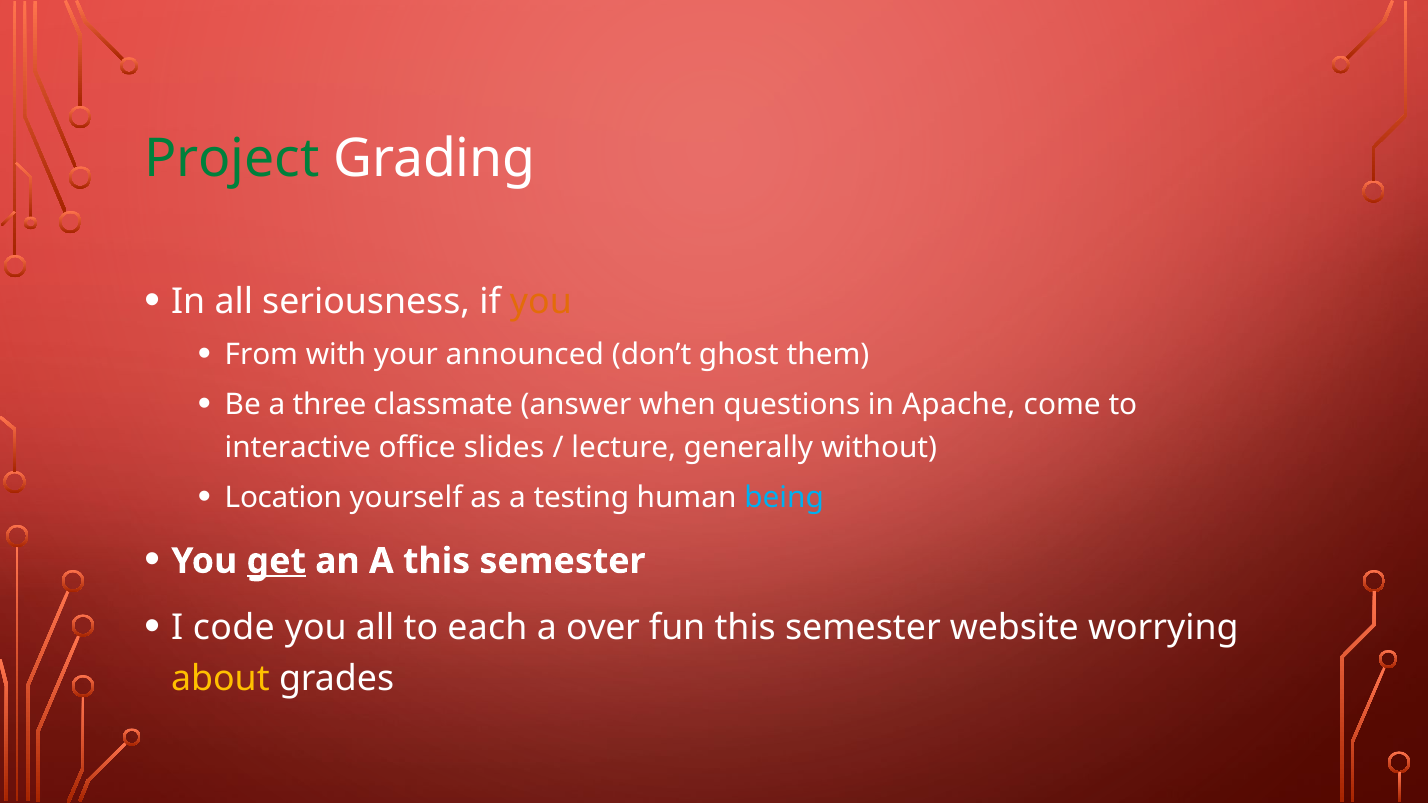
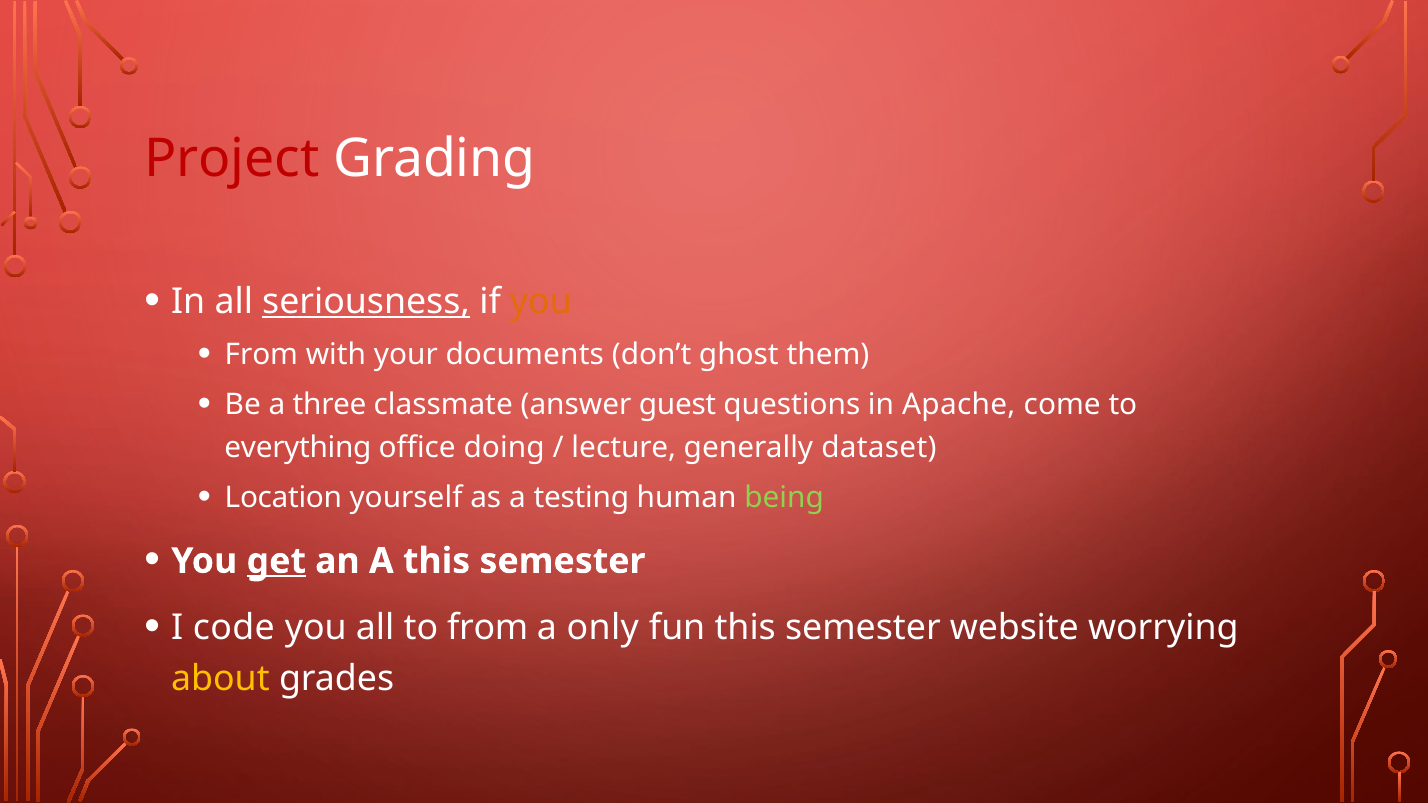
Project colour: green -> red
seriousness underline: none -> present
announced: announced -> documents
when: when -> guest
interactive: interactive -> everything
slides: slides -> doing
without: without -> dataset
being colour: light blue -> light green
to each: each -> from
over: over -> only
